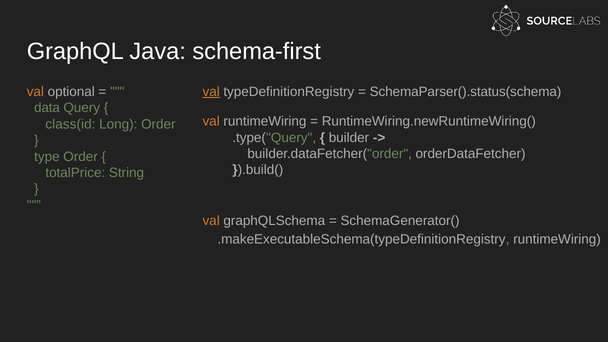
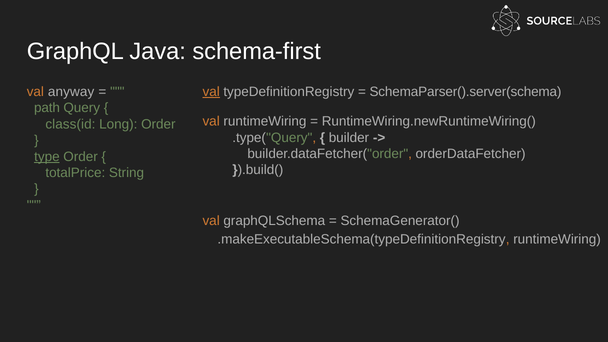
optional: optional -> anyway
SchemaParser().status(schema: SchemaParser().status(schema -> SchemaParser().server(schema
data: data -> path
type underline: none -> present
